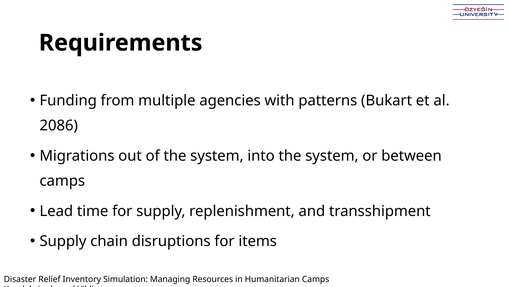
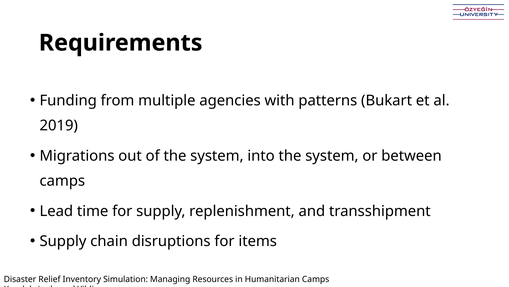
2086: 2086 -> 2019
